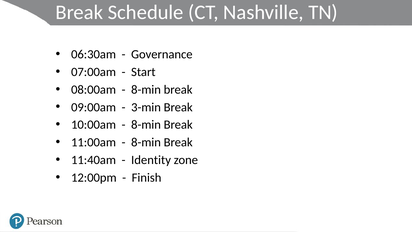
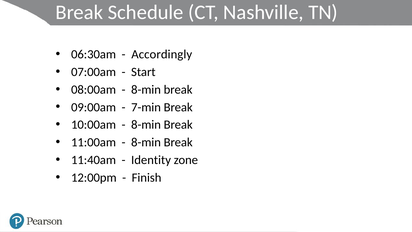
Governance: Governance -> Accordingly
3-min: 3-min -> 7-min
